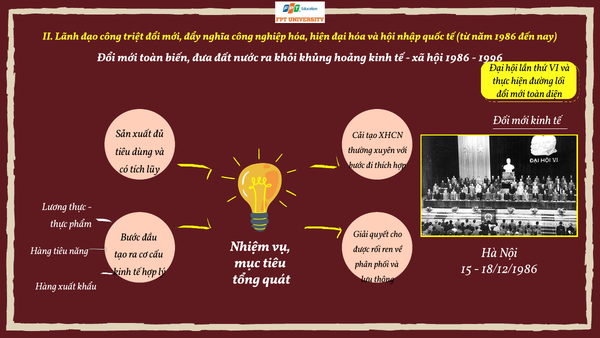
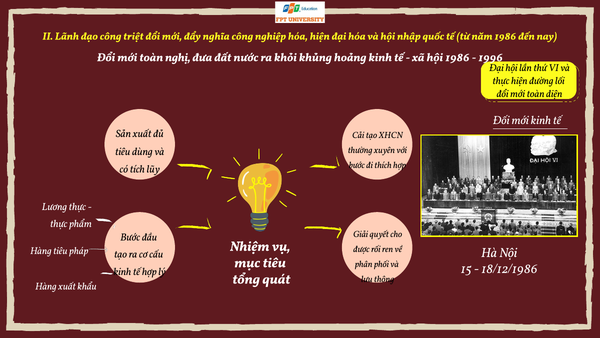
biến: biến -> nghị
năng: năng -> pháp
